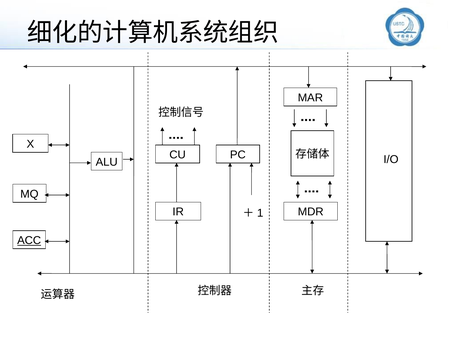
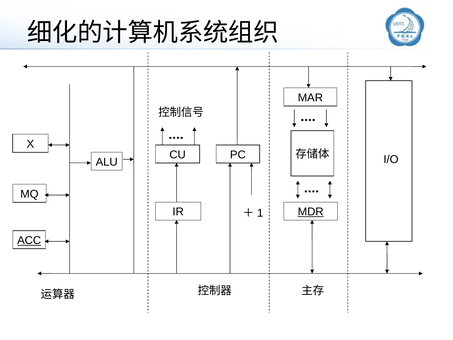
MDR underline: none -> present
